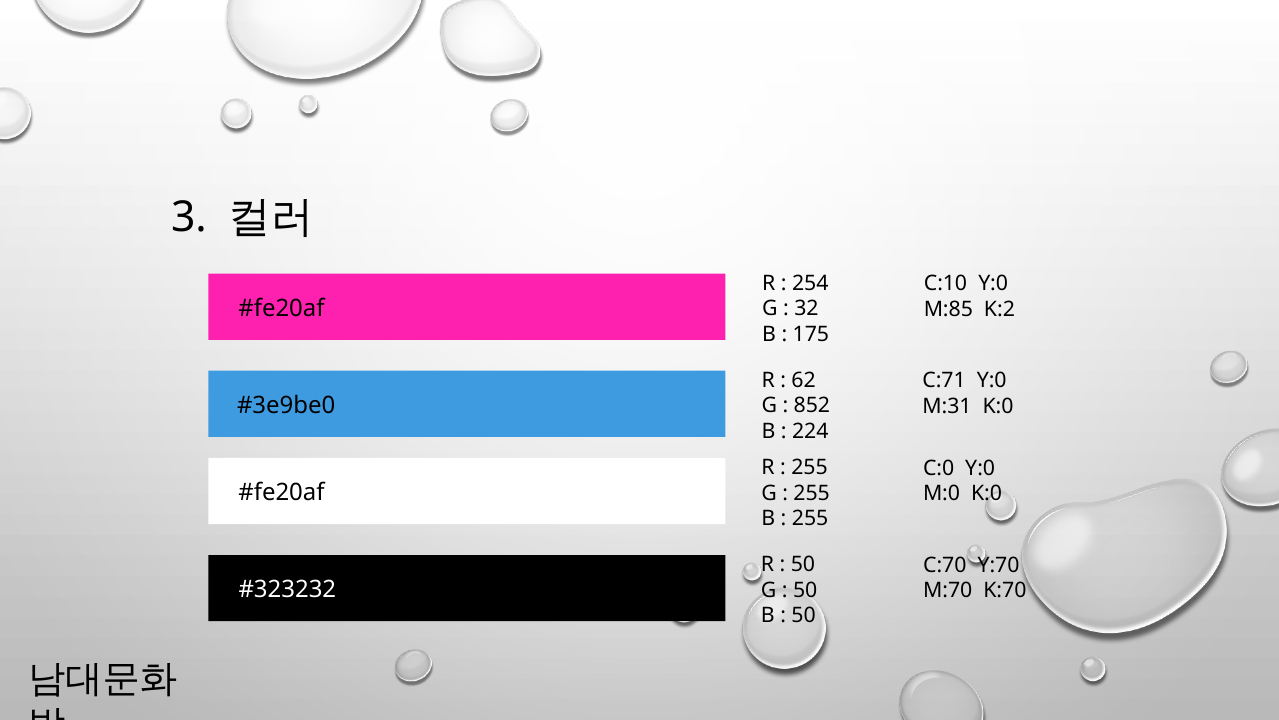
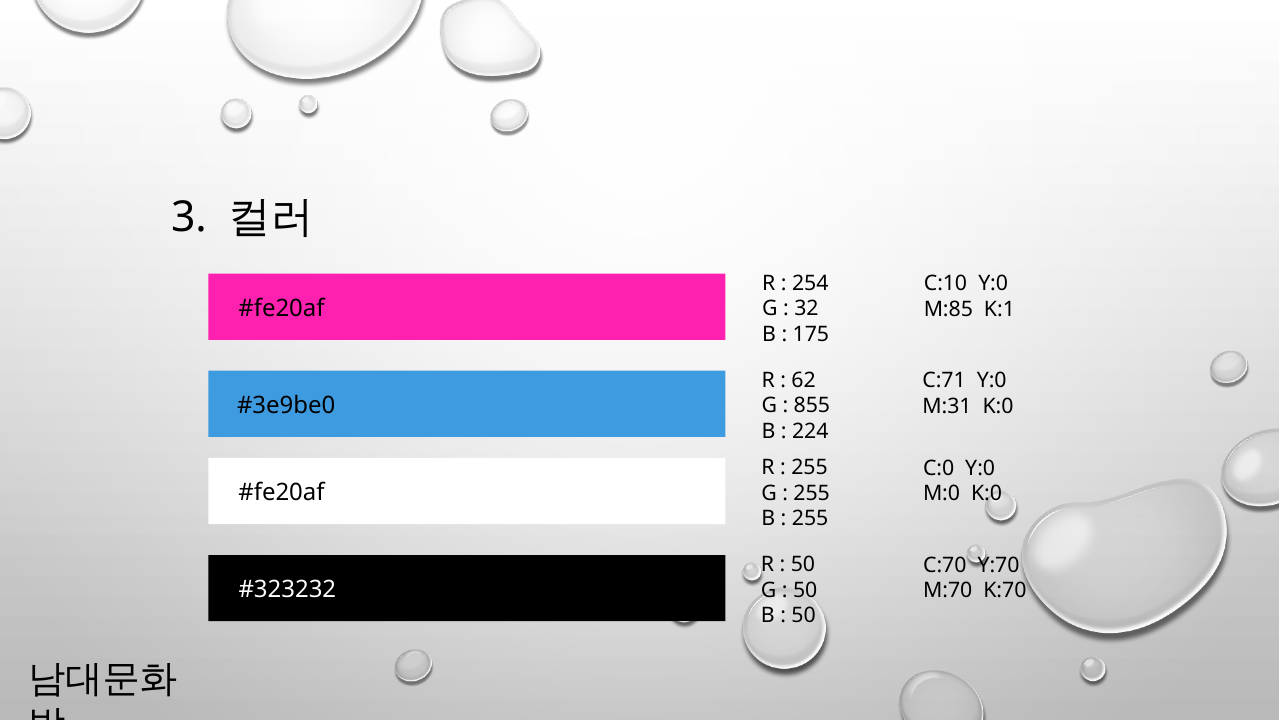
K:2: K:2 -> K:1
852: 852 -> 855
